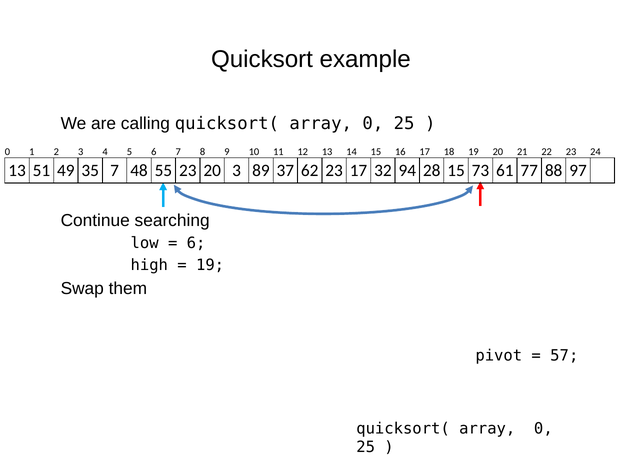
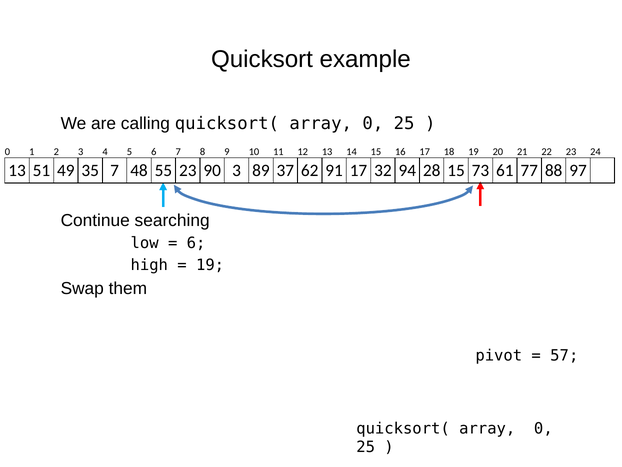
23 20: 20 -> 90
62 23: 23 -> 91
